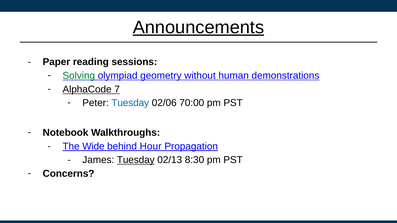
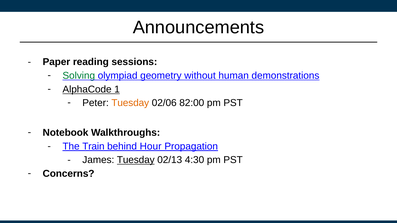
Announcements underline: present -> none
7: 7 -> 1
Tuesday at (130, 103) colour: blue -> orange
70:00: 70:00 -> 82:00
Wide: Wide -> Train
8:30: 8:30 -> 4:30
